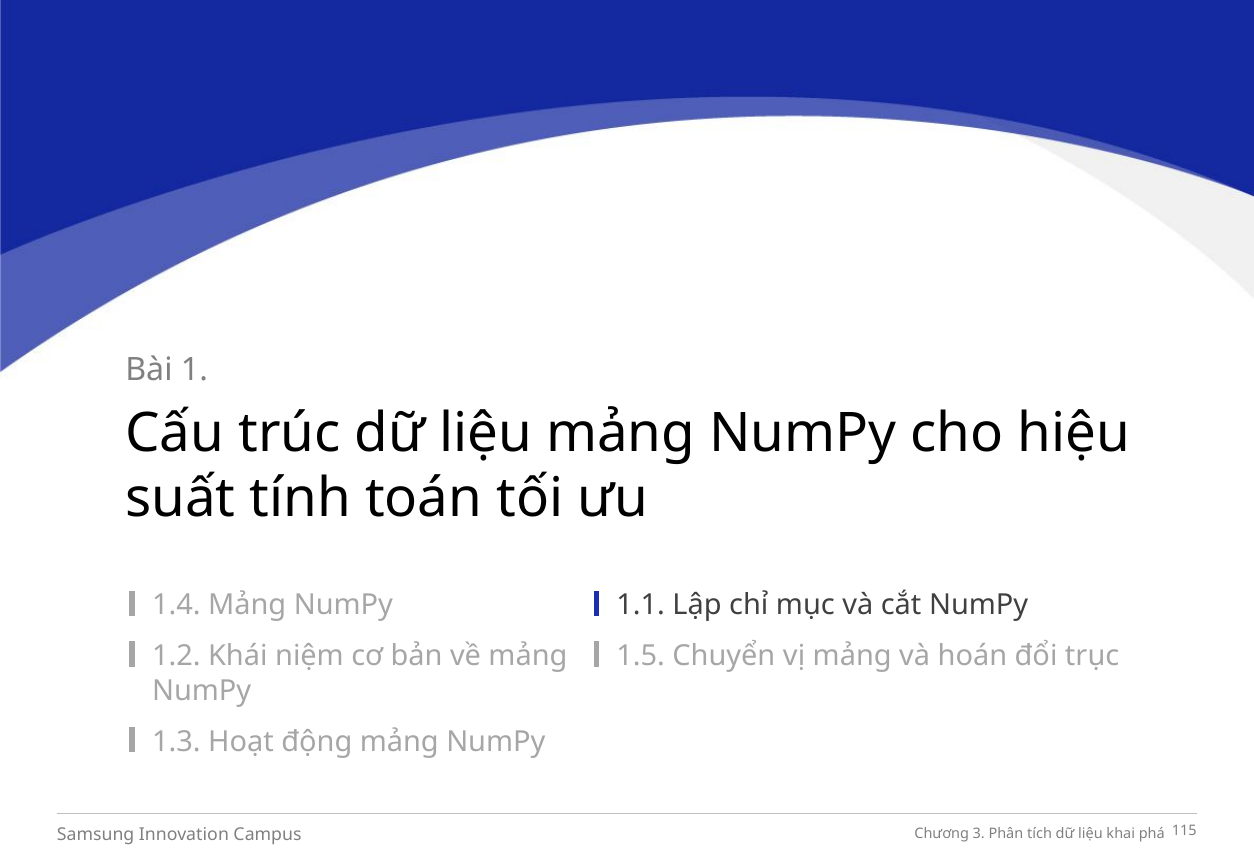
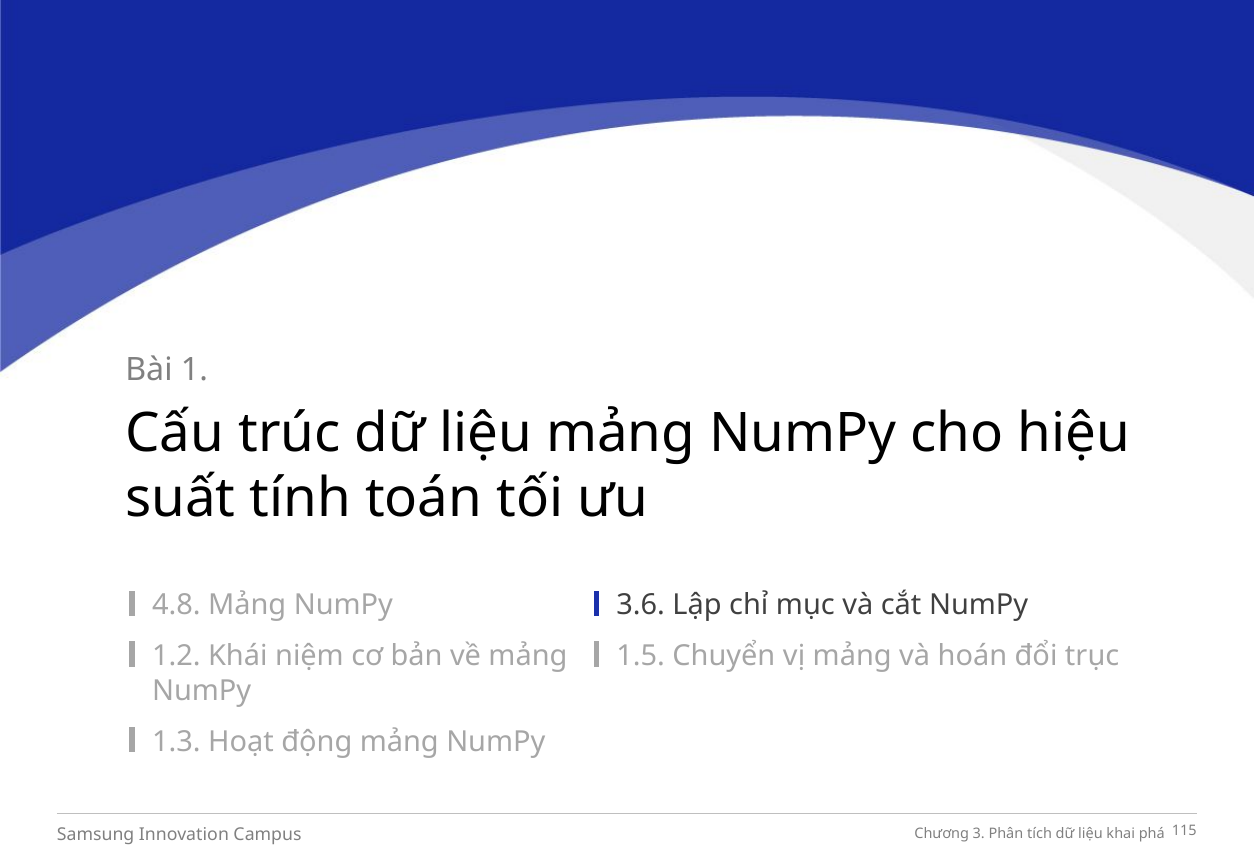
1.4: 1.4 -> 4.8
1.1: 1.1 -> 3.6
